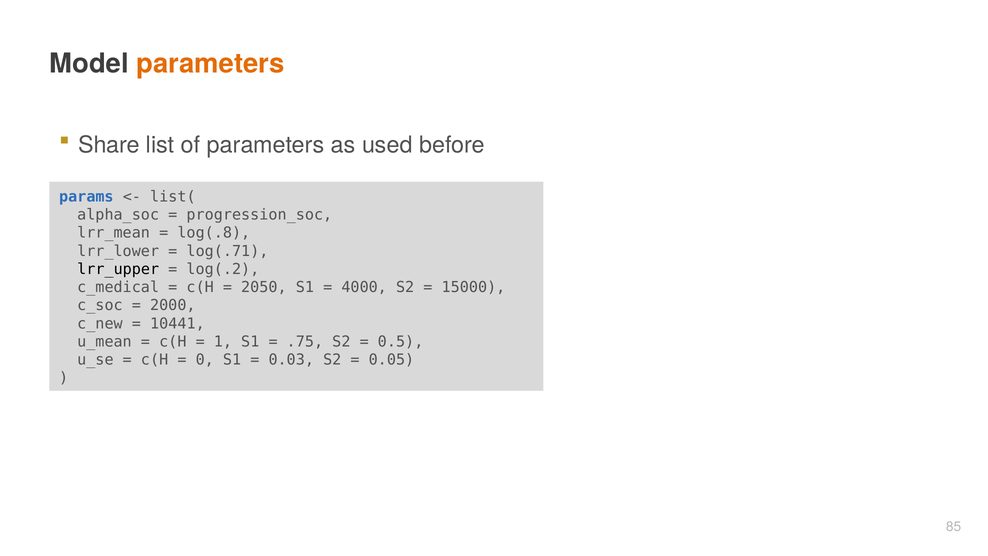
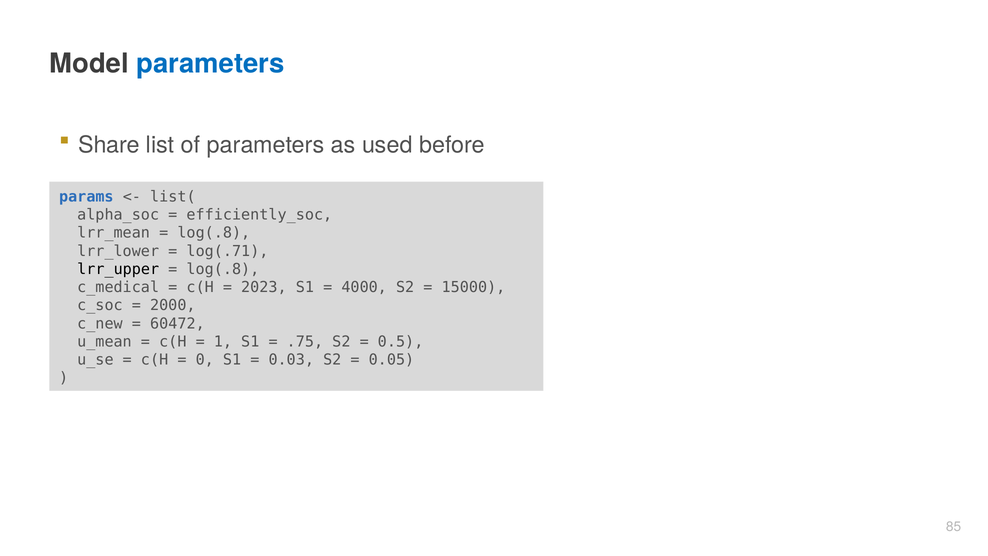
parameters at (210, 64) colour: orange -> blue
progression_soc: progression_soc -> efficiently_soc
log(.2 at (223, 269): log(.2 -> log(.8
2050: 2050 -> 2023
10441: 10441 -> 60472
